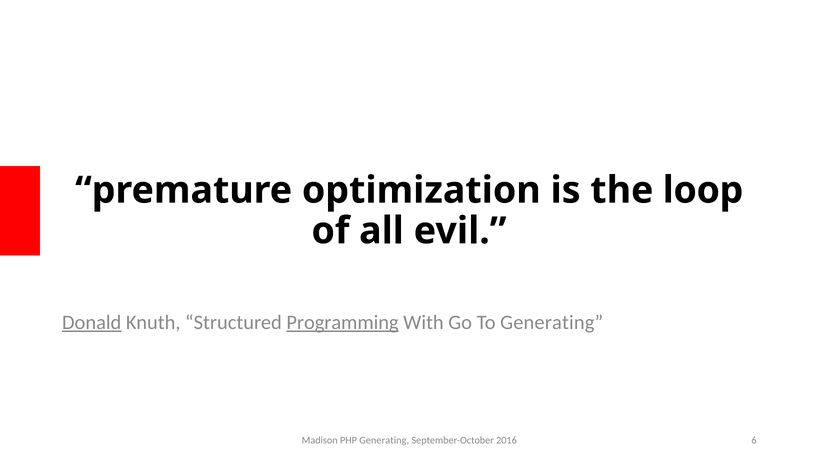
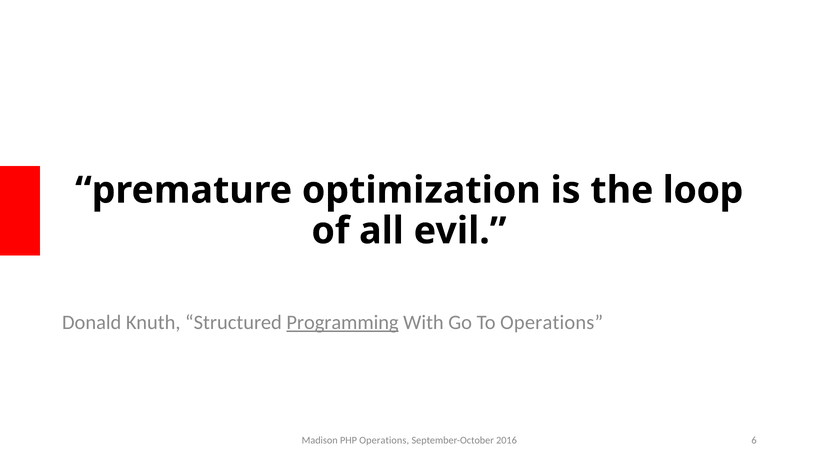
Donald underline: present -> none
To Generating: Generating -> Operations
PHP Generating: Generating -> Operations
